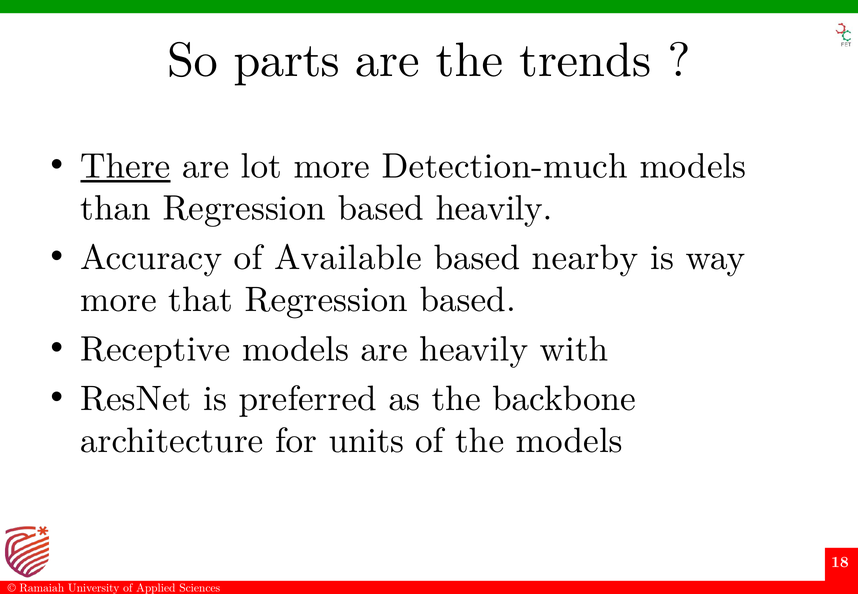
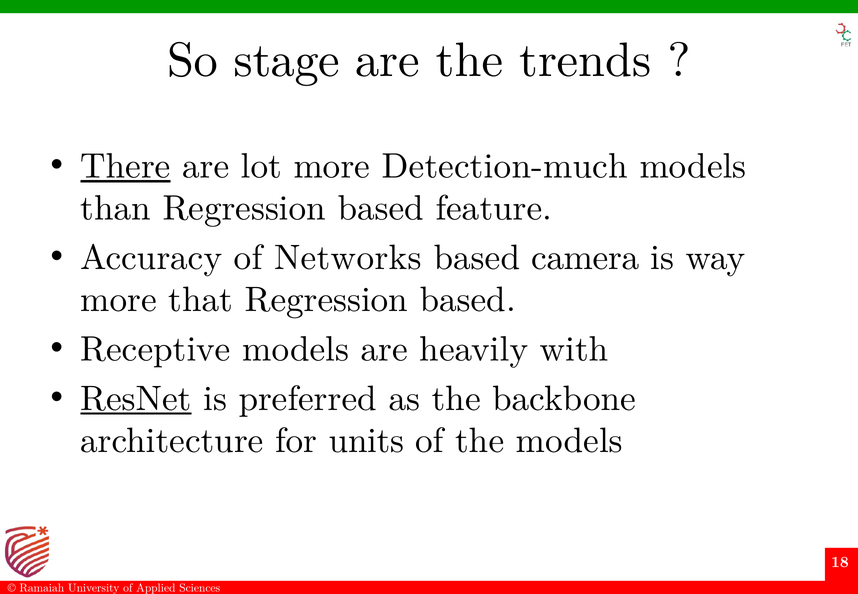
parts: parts -> stage
based heavily: heavily -> feature
Available: Available -> Networks
nearby: nearby -> camera
ResNet underline: none -> present
